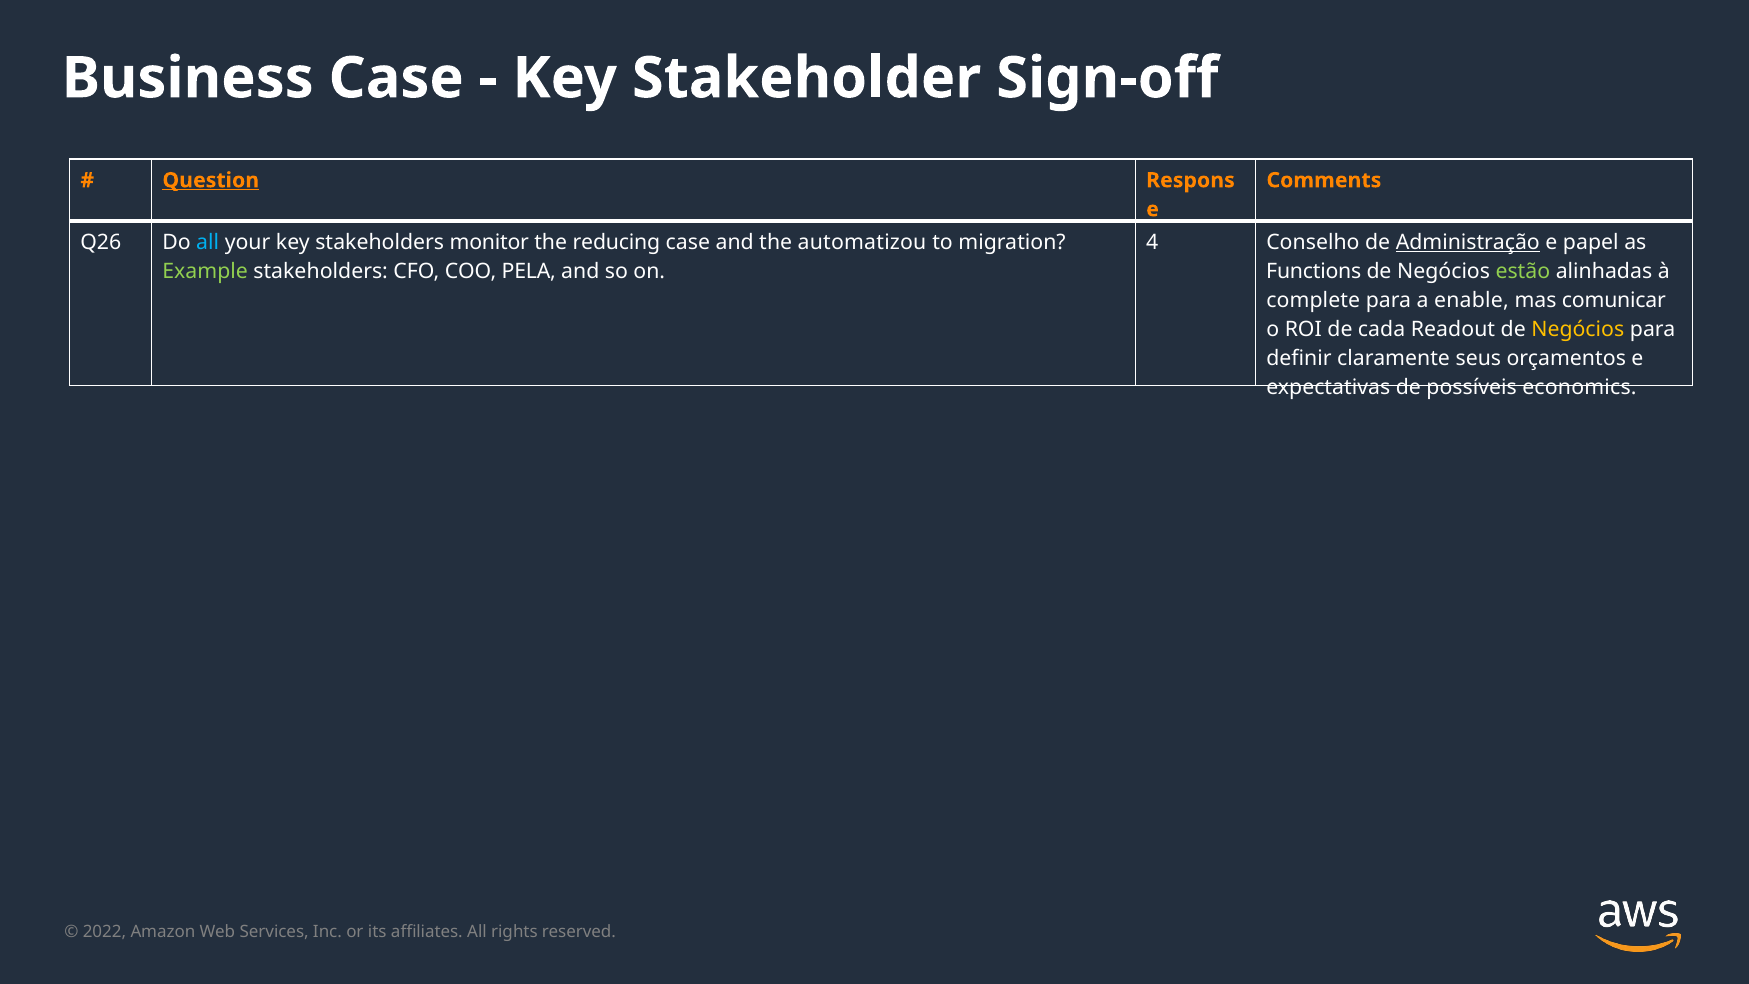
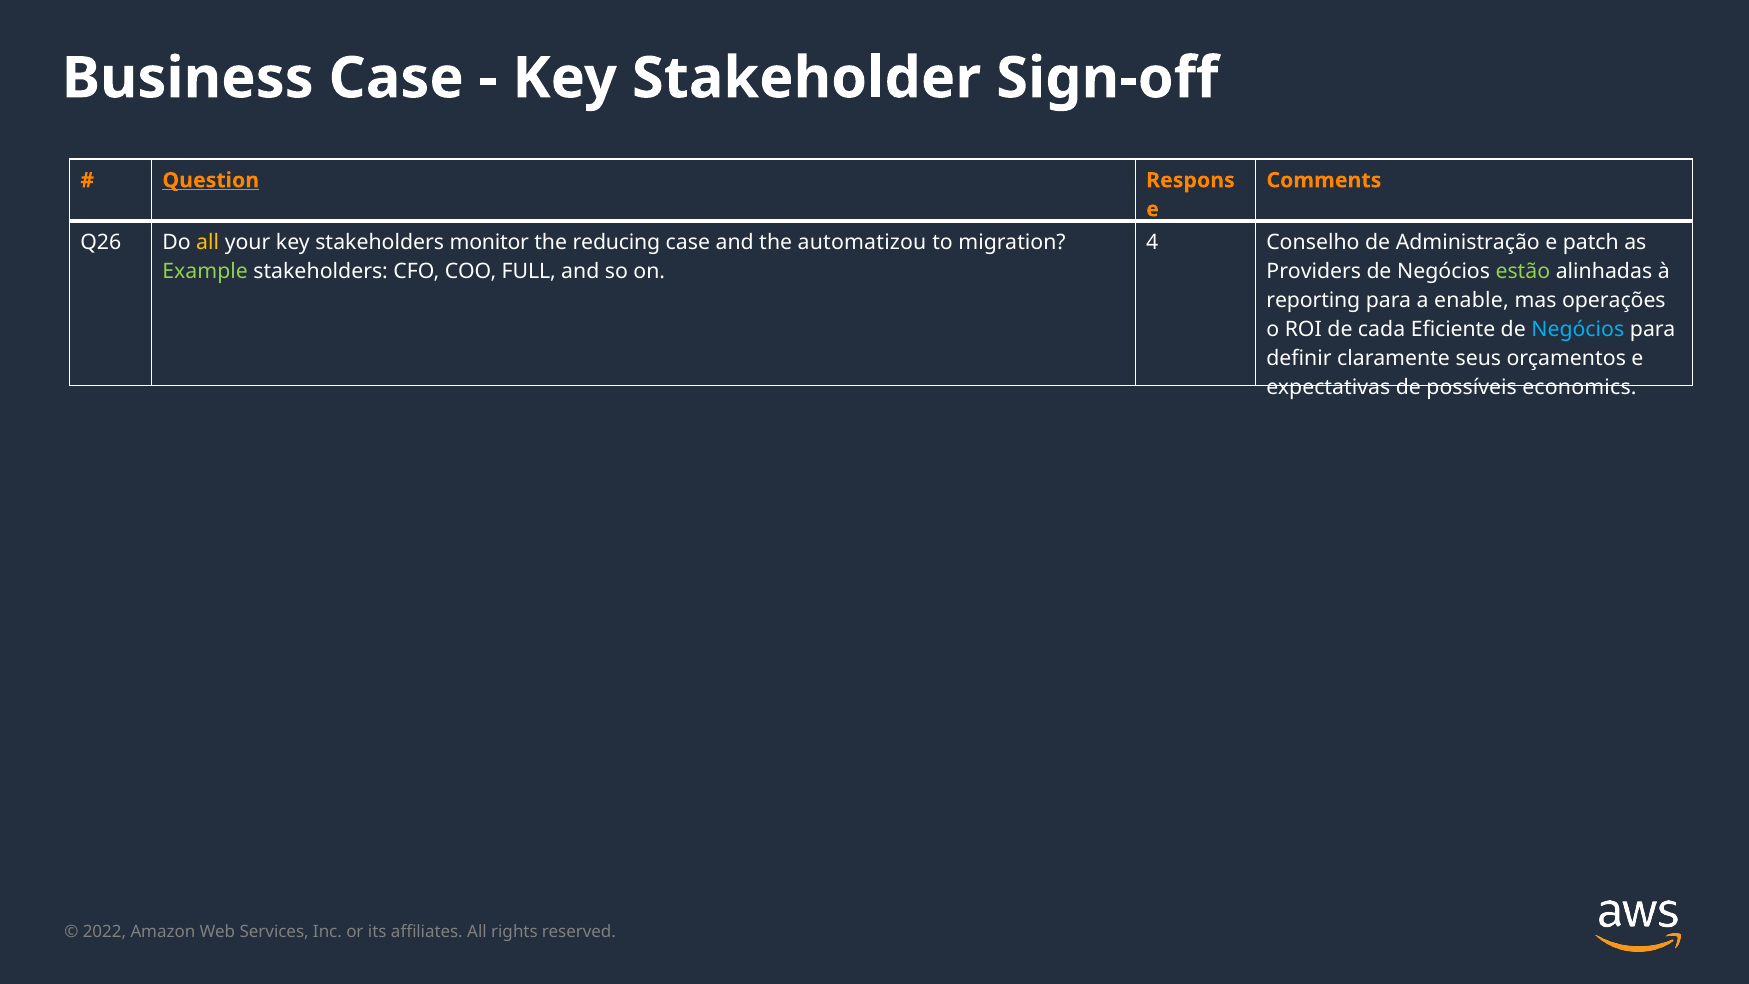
all at (208, 242) colour: light blue -> yellow
Administração underline: present -> none
papel: papel -> patch
PELA: PELA -> FULL
Functions: Functions -> Providers
complete: complete -> reporting
comunicar: comunicar -> operações
Readout: Readout -> Eficiente
Negócios at (1578, 329) colour: yellow -> light blue
